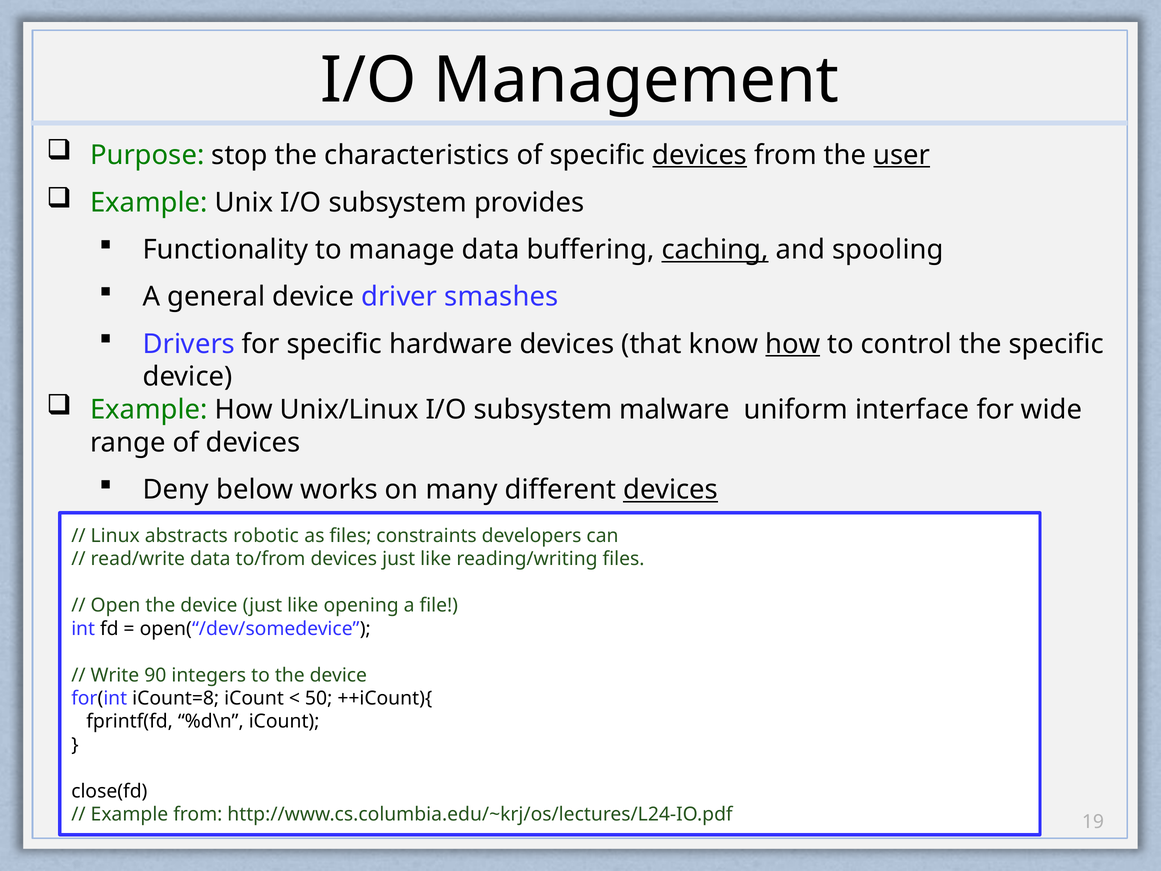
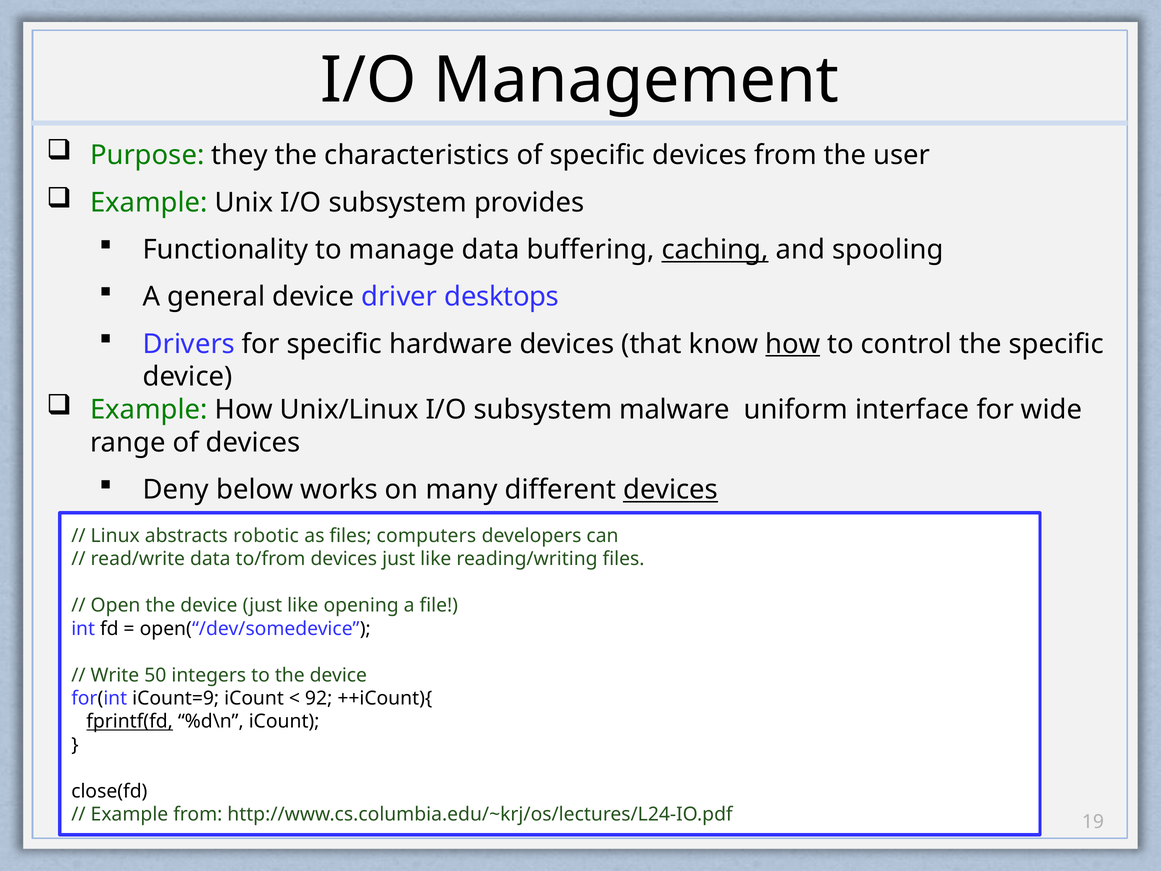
stop: stop -> they
devices at (700, 155) underline: present -> none
user underline: present -> none
smashes: smashes -> desktops
constraints: constraints -> computers
90: 90 -> 50
iCount=8: iCount=8 -> iCount=9
50: 50 -> 92
fprintf(fd underline: none -> present
